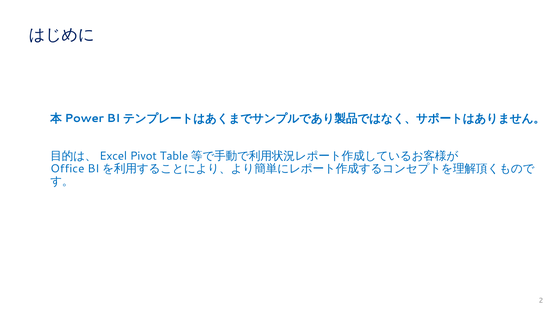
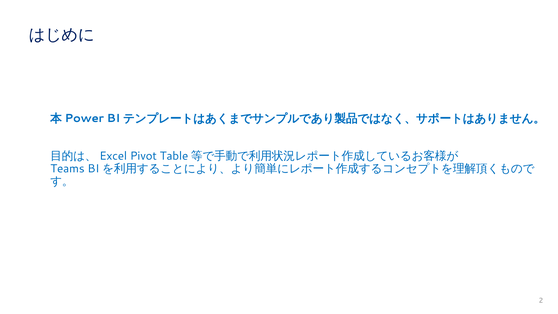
Office: Office -> Teams
